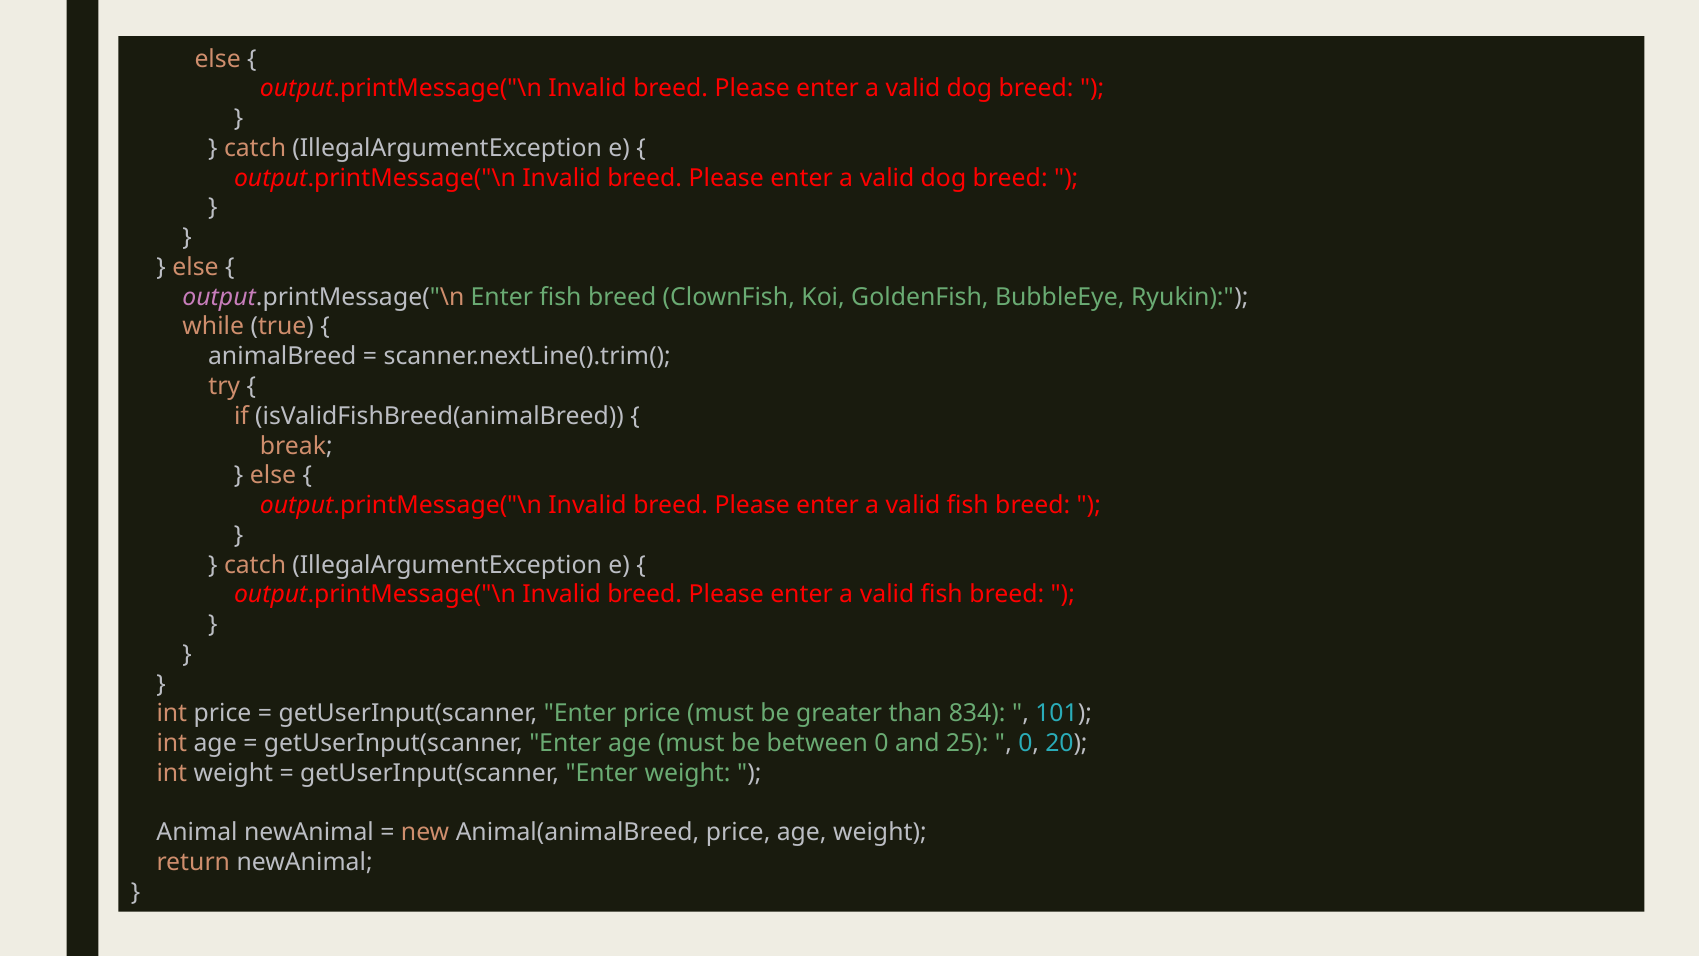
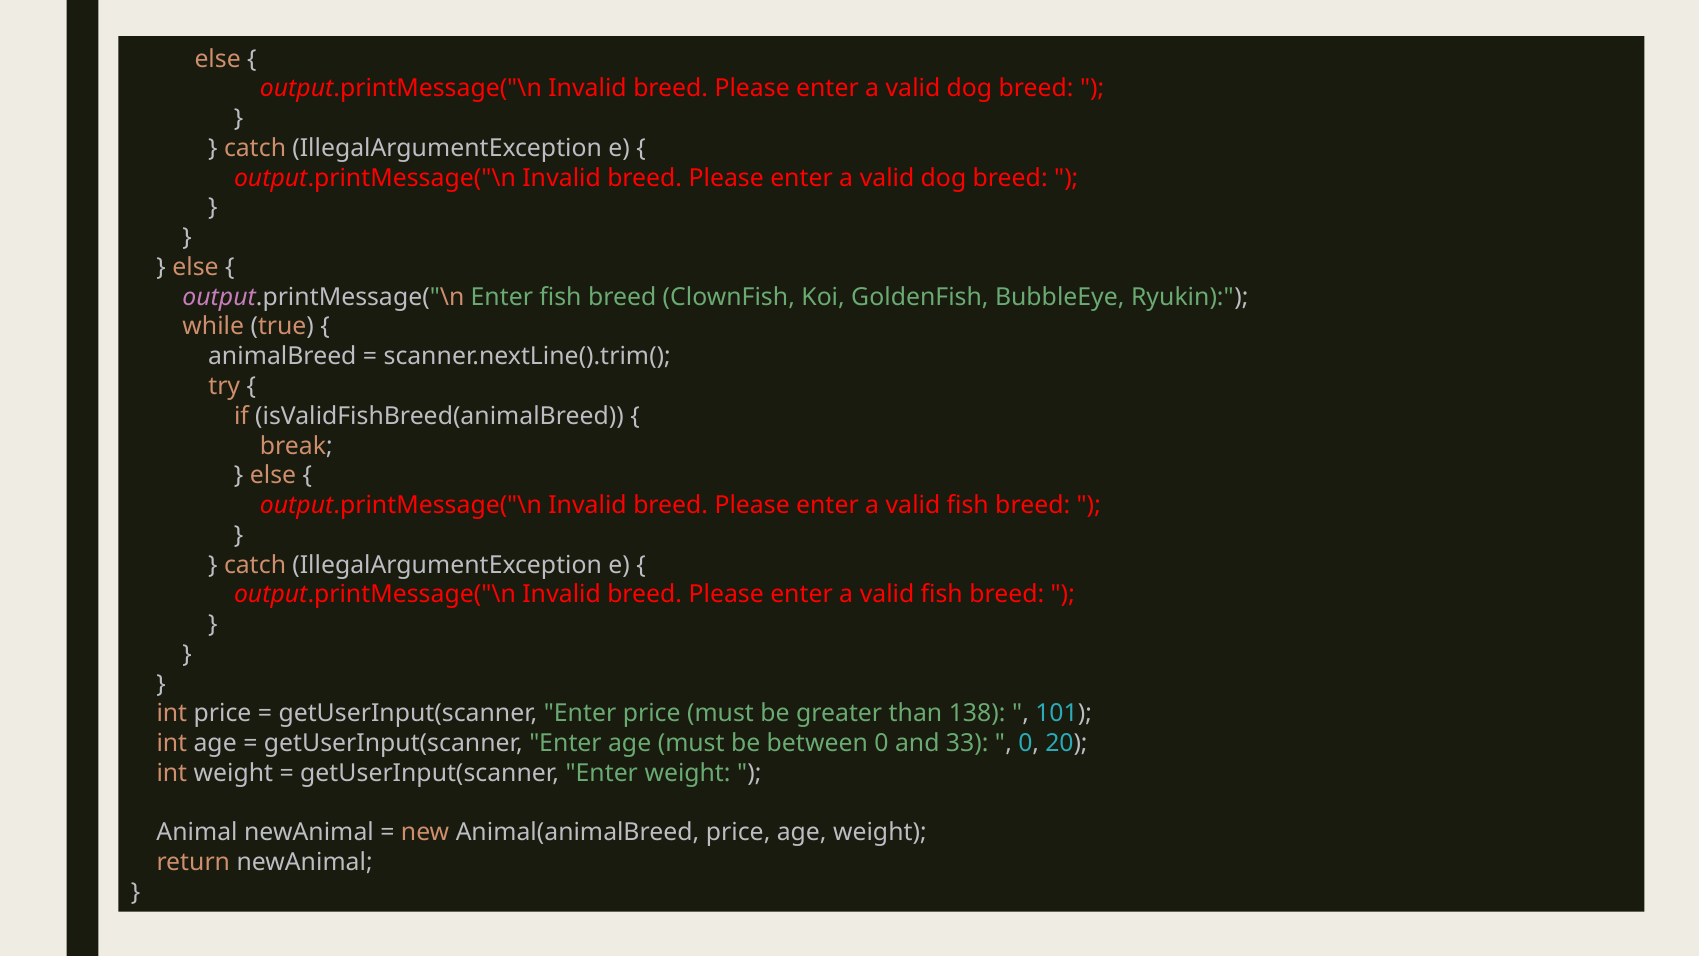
834: 834 -> 138
25: 25 -> 33
